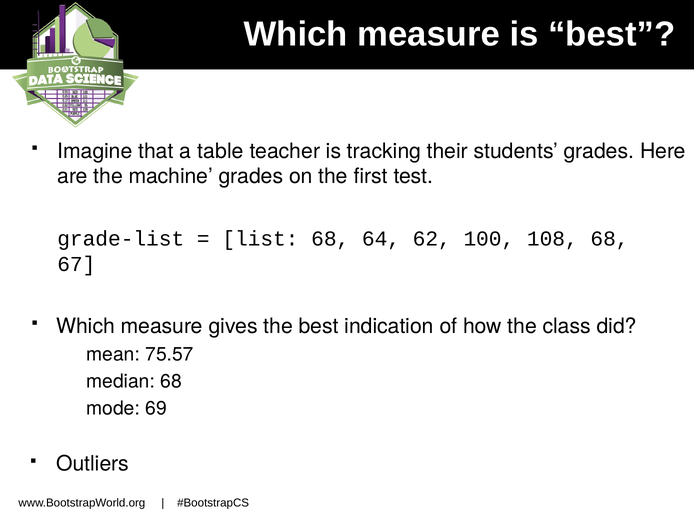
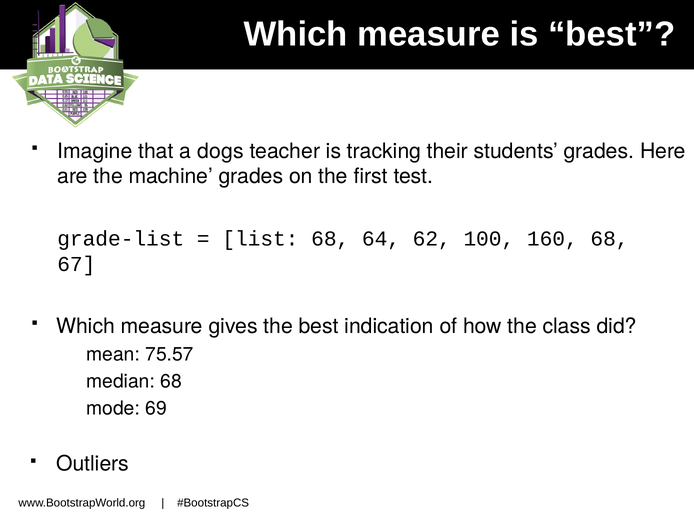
table: table -> dogs
108: 108 -> 160
